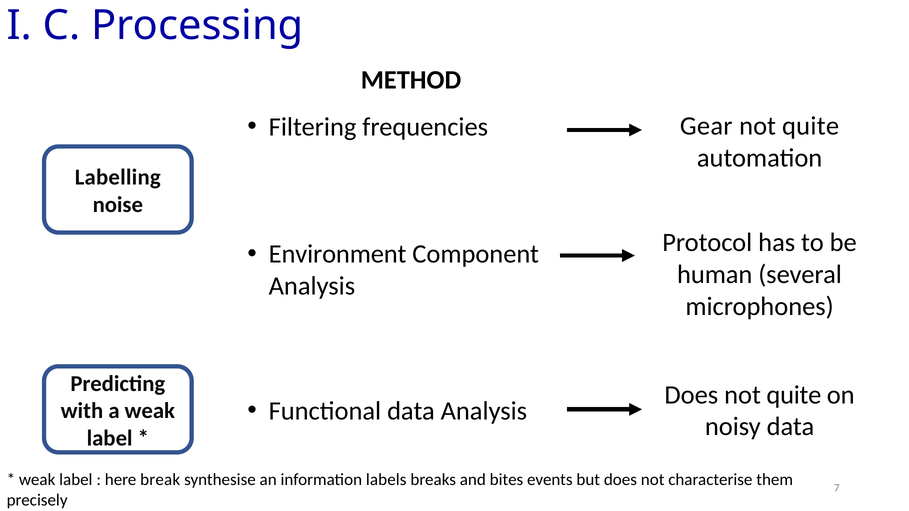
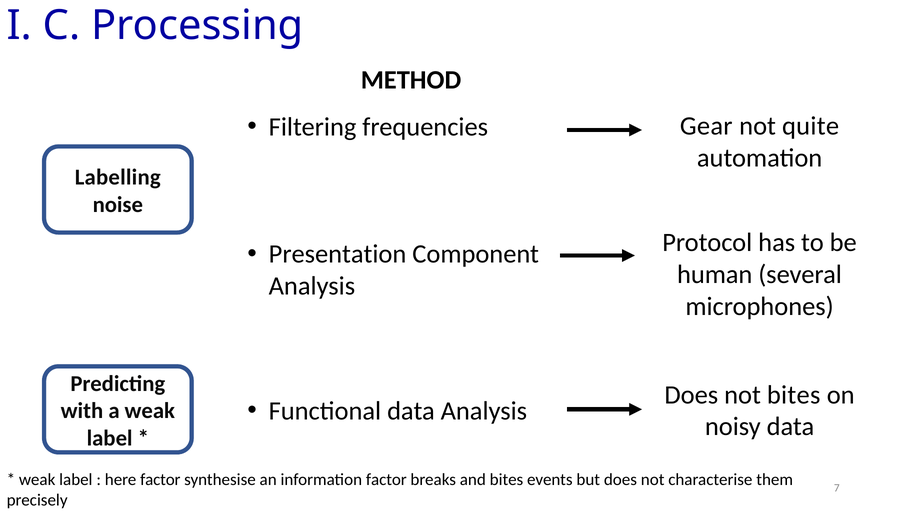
Environment: Environment -> Presentation
Does not quite: quite -> bites
here break: break -> factor
information labels: labels -> factor
